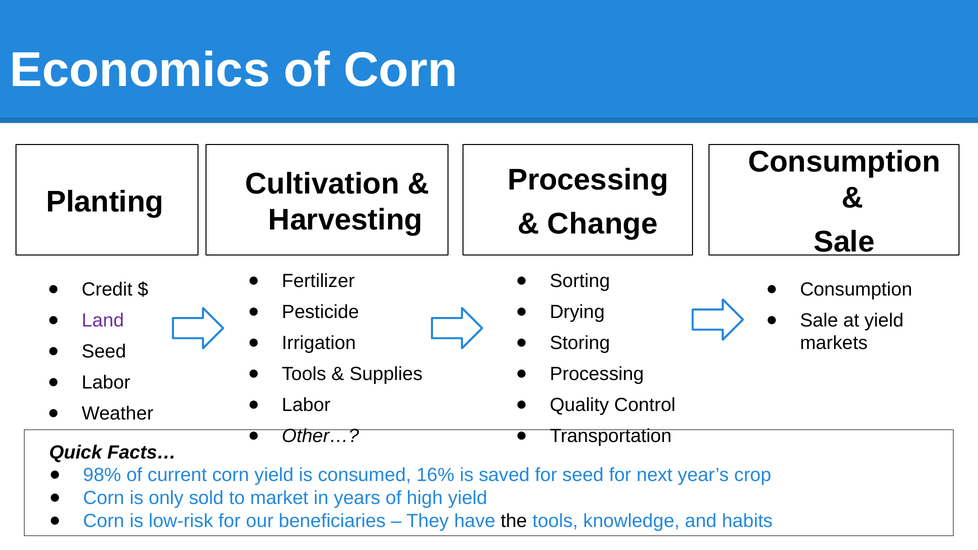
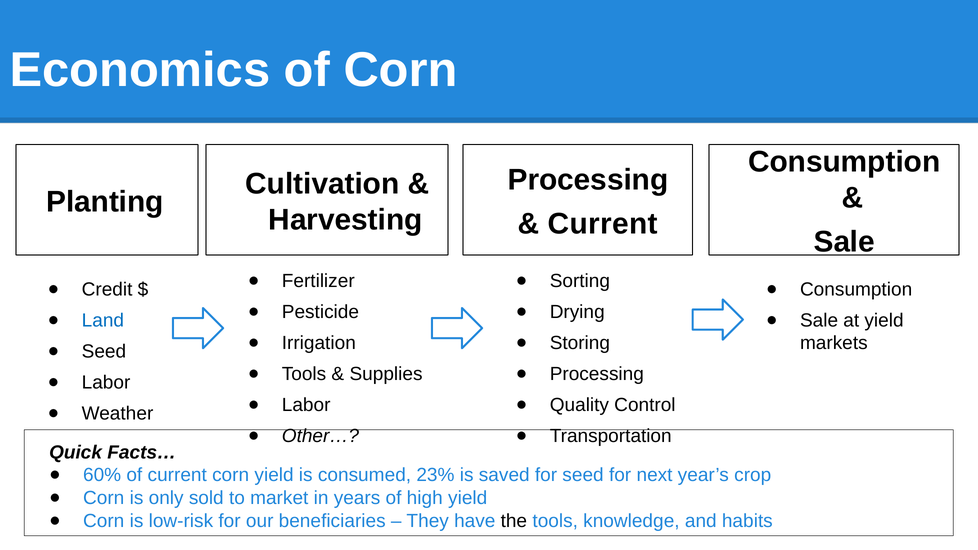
Change at (603, 224): Change -> Current
Land colour: purple -> blue
98%: 98% -> 60%
16%: 16% -> 23%
